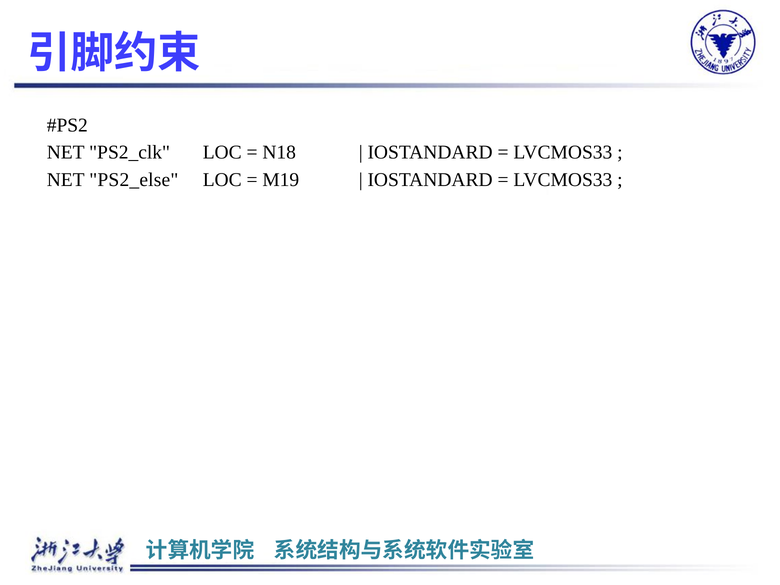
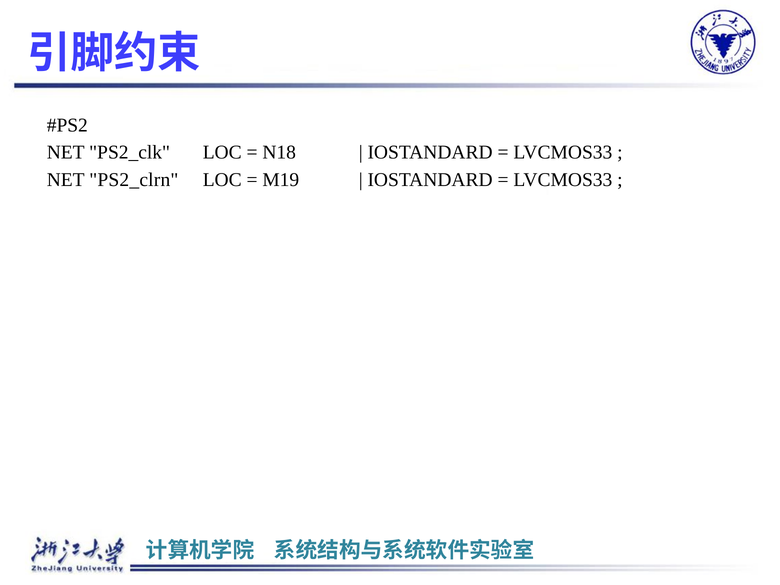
PS2_else: PS2_else -> PS2_clrn
